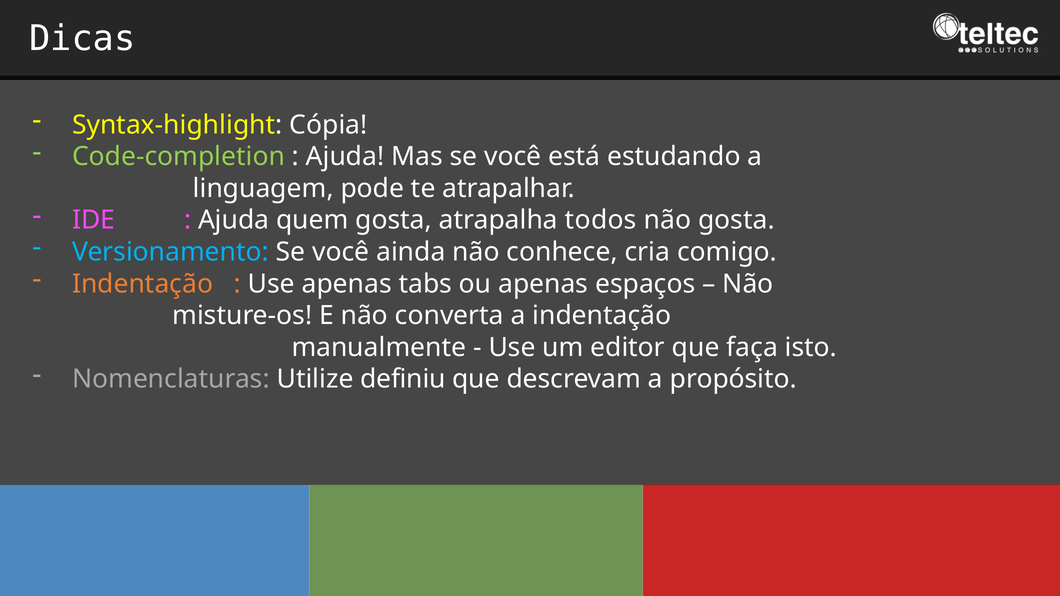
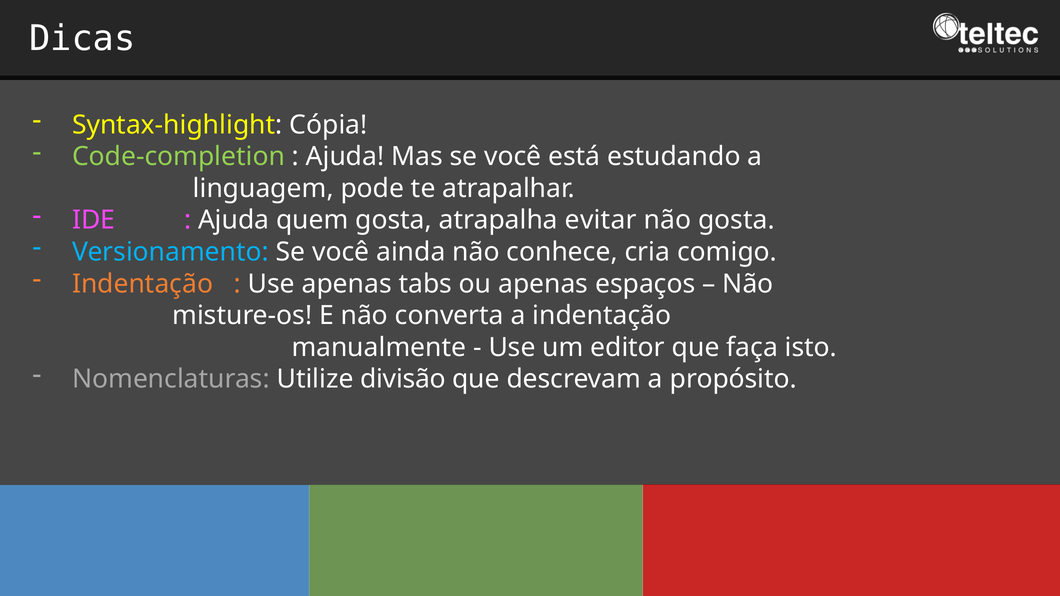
todos: todos -> evitar
definiu: definiu -> divisão
